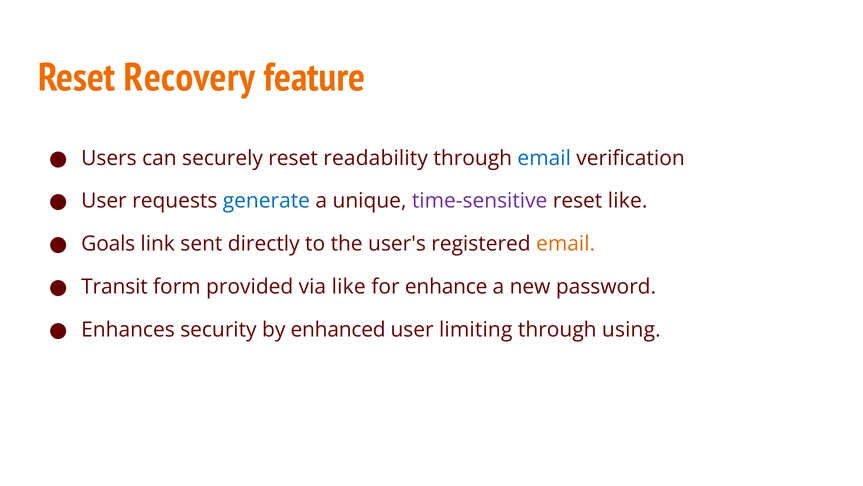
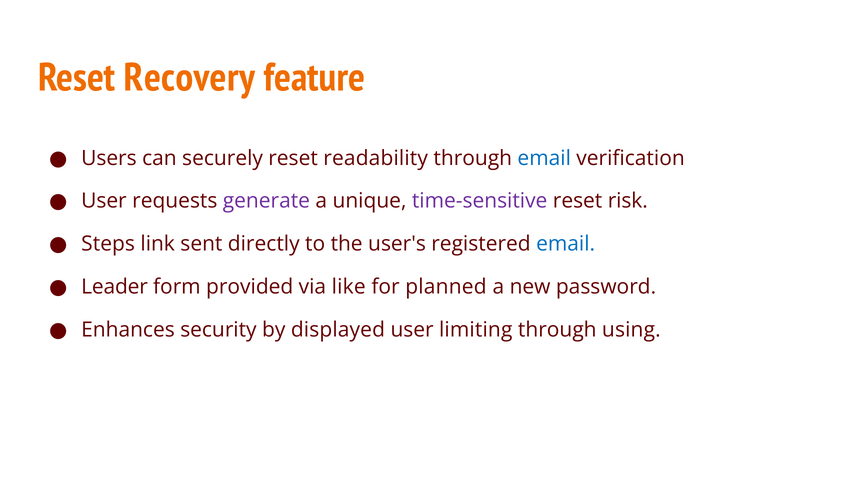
generate colour: blue -> purple
reset like: like -> risk
Goals: Goals -> Steps
email at (566, 244) colour: orange -> blue
Transit: Transit -> Leader
enhance: enhance -> planned
enhanced: enhanced -> displayed
